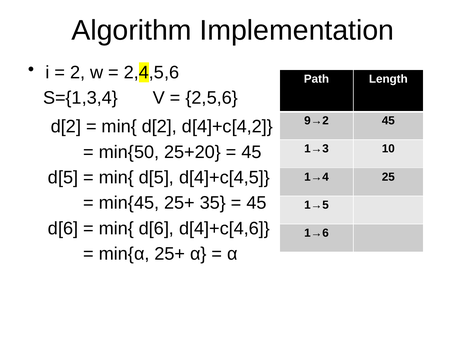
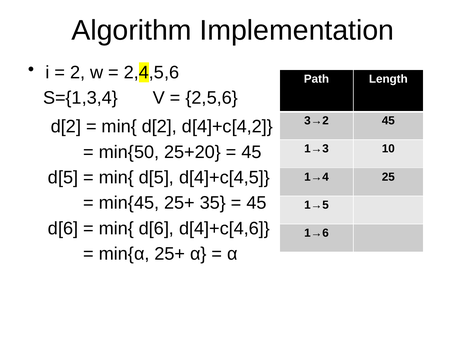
9→2: 9→2 -> 3→2
